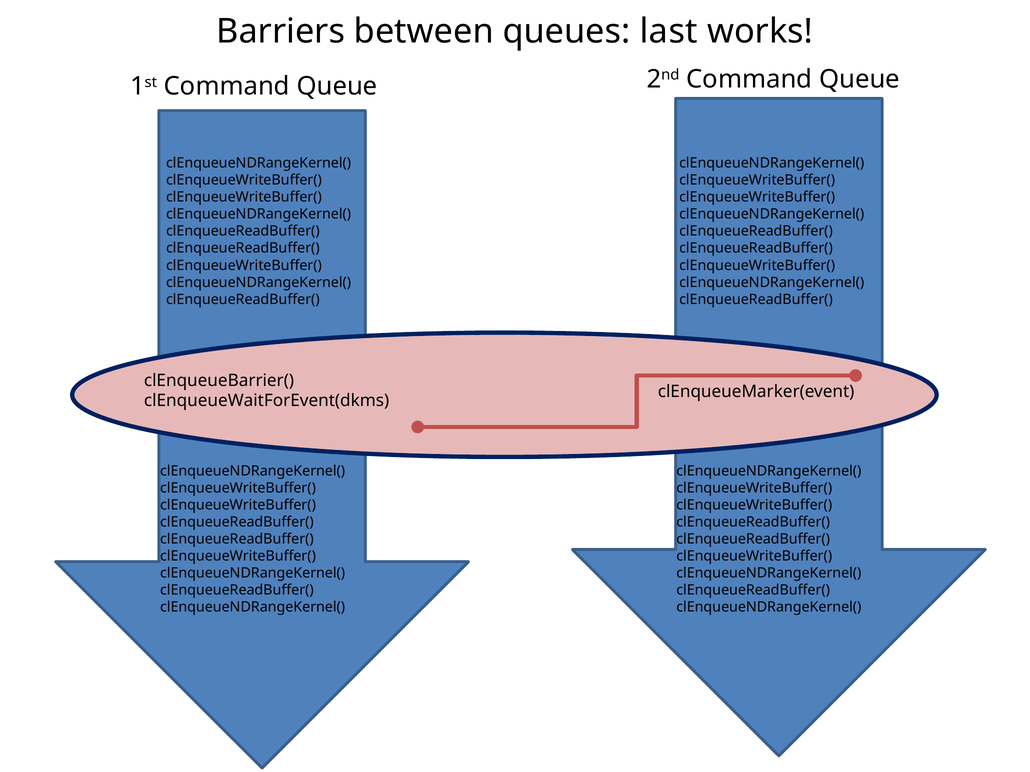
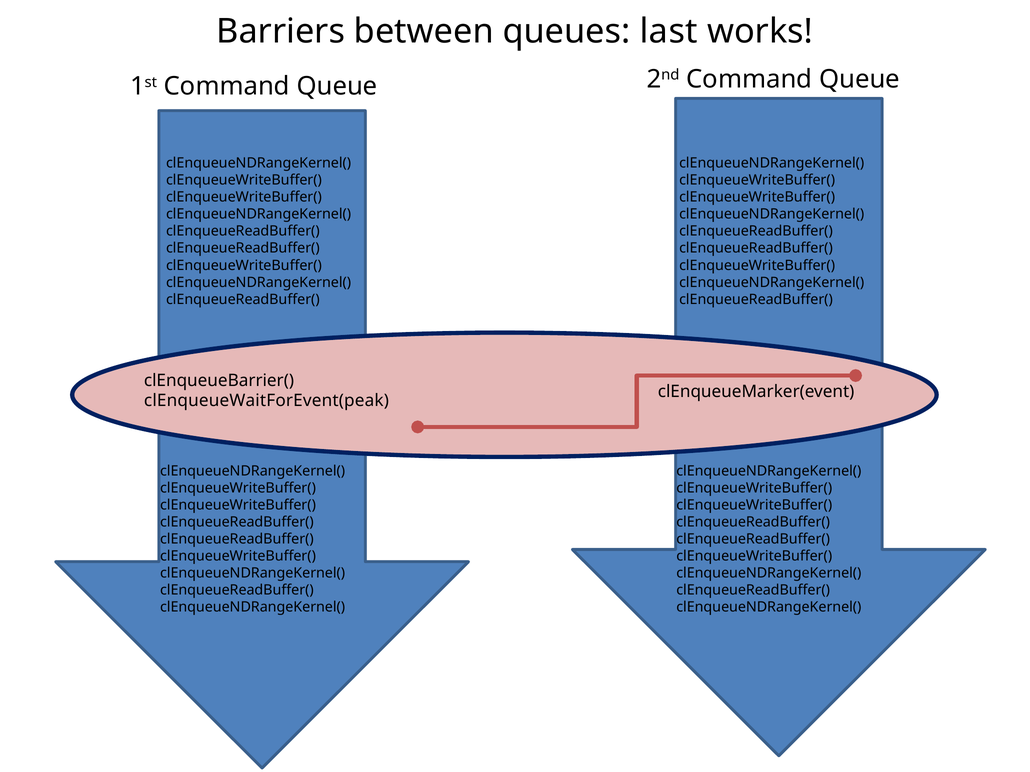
clEnqueueWaitForEvent(dkms: clEnqueueWaitForEvent(dkms -> clEnqueueWaitForEvent(peak
